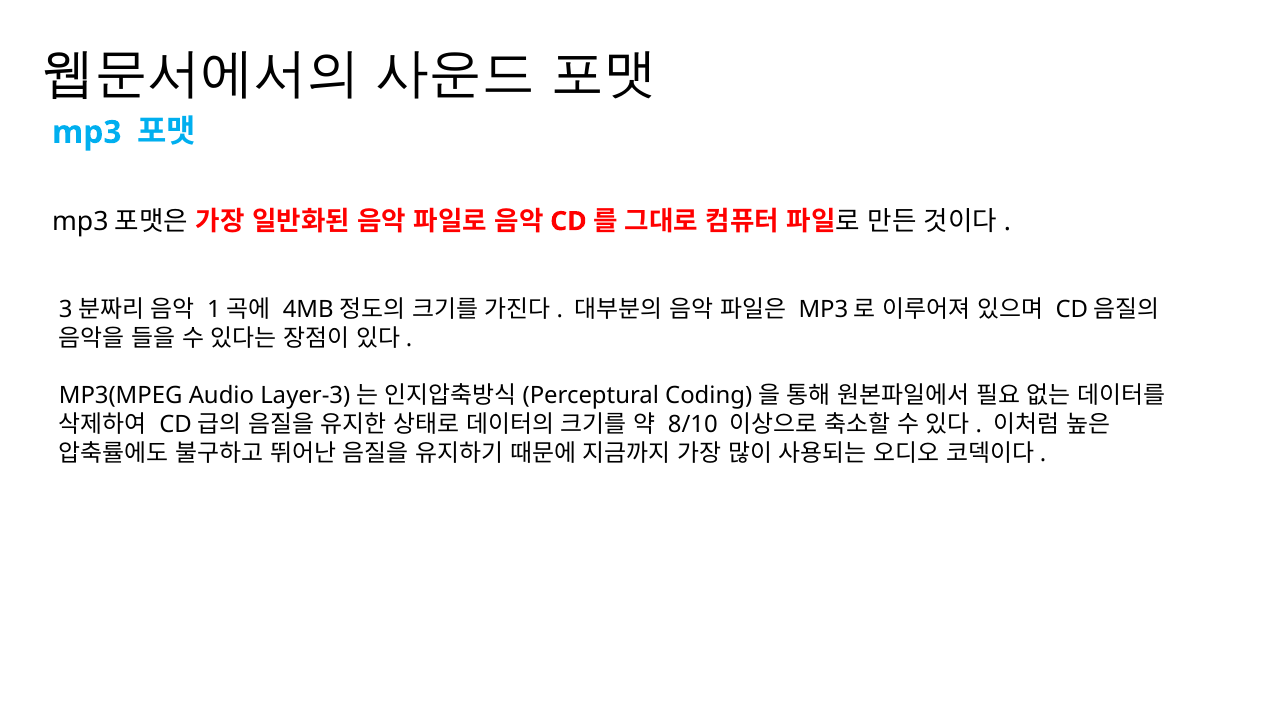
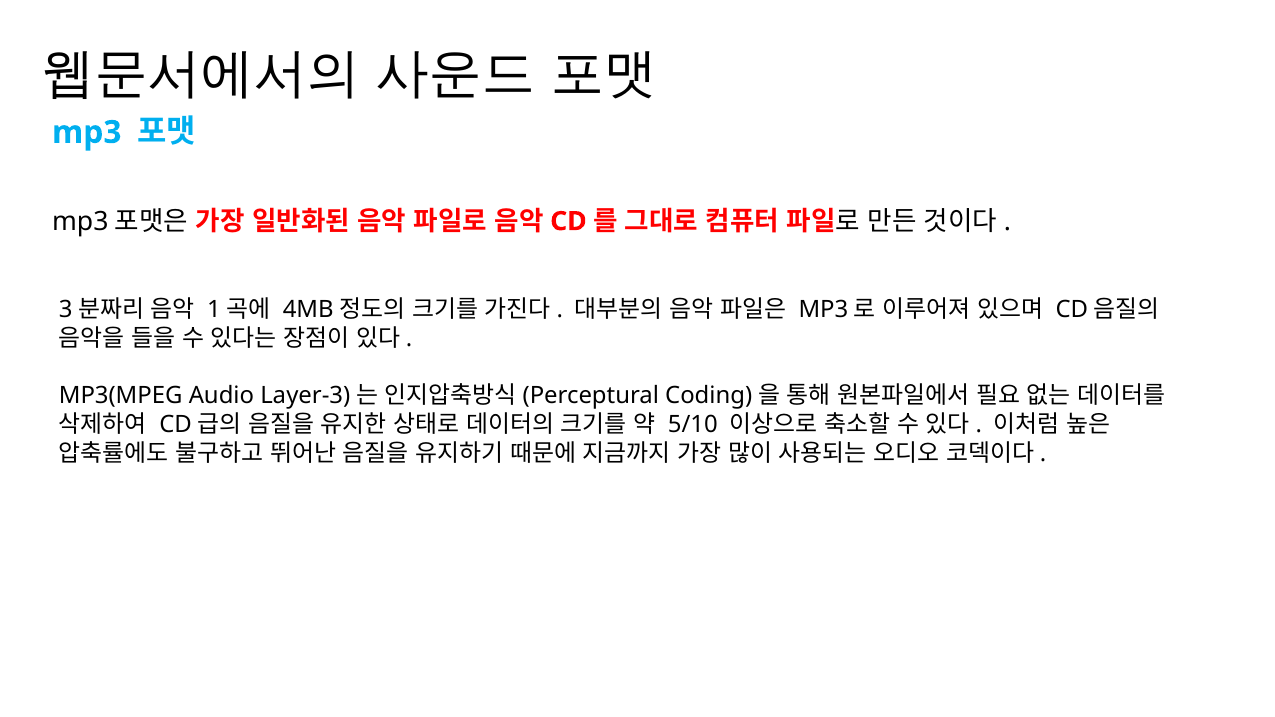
8/10: 8/10 -> 5/10
